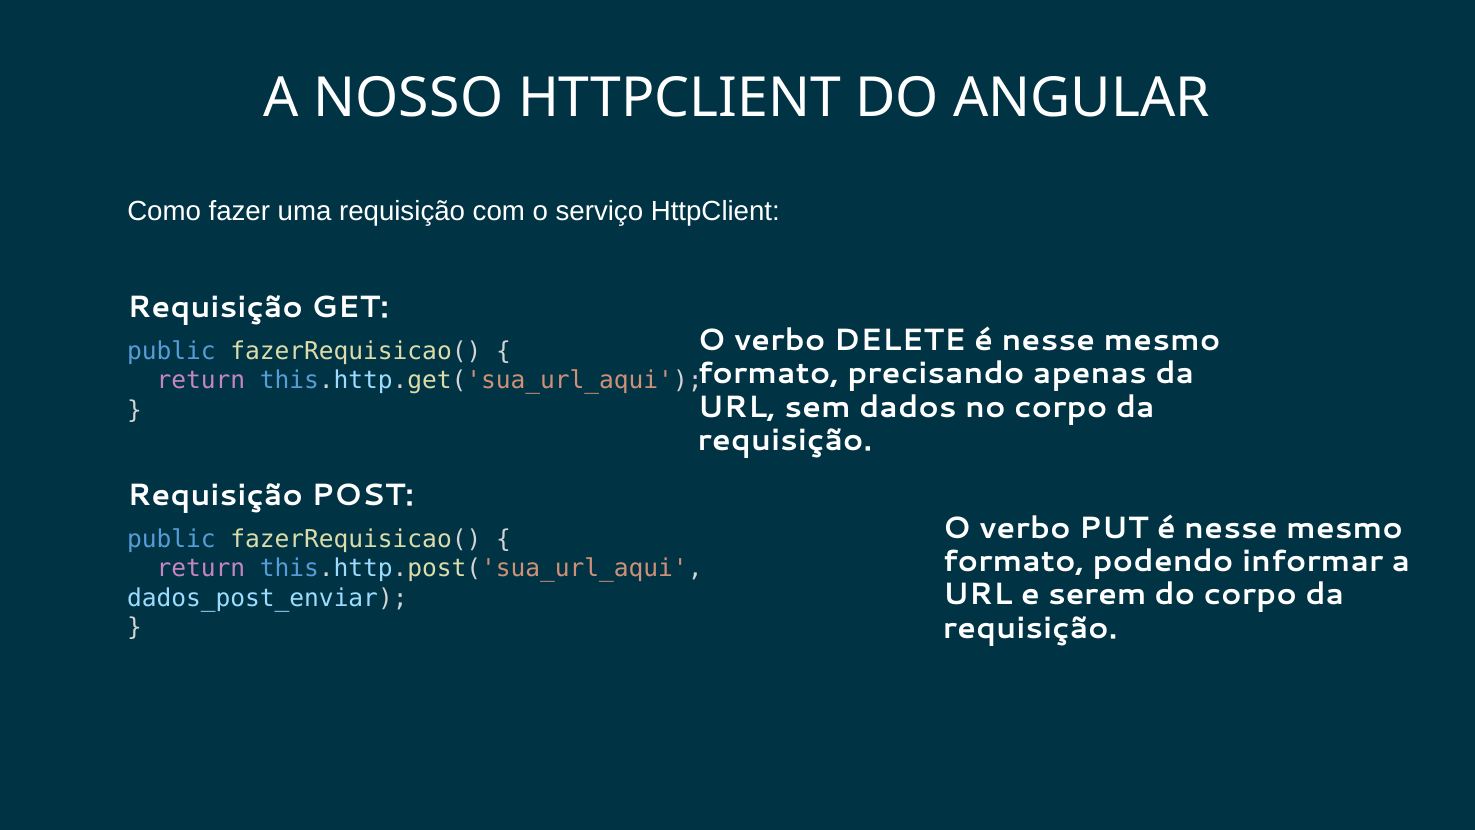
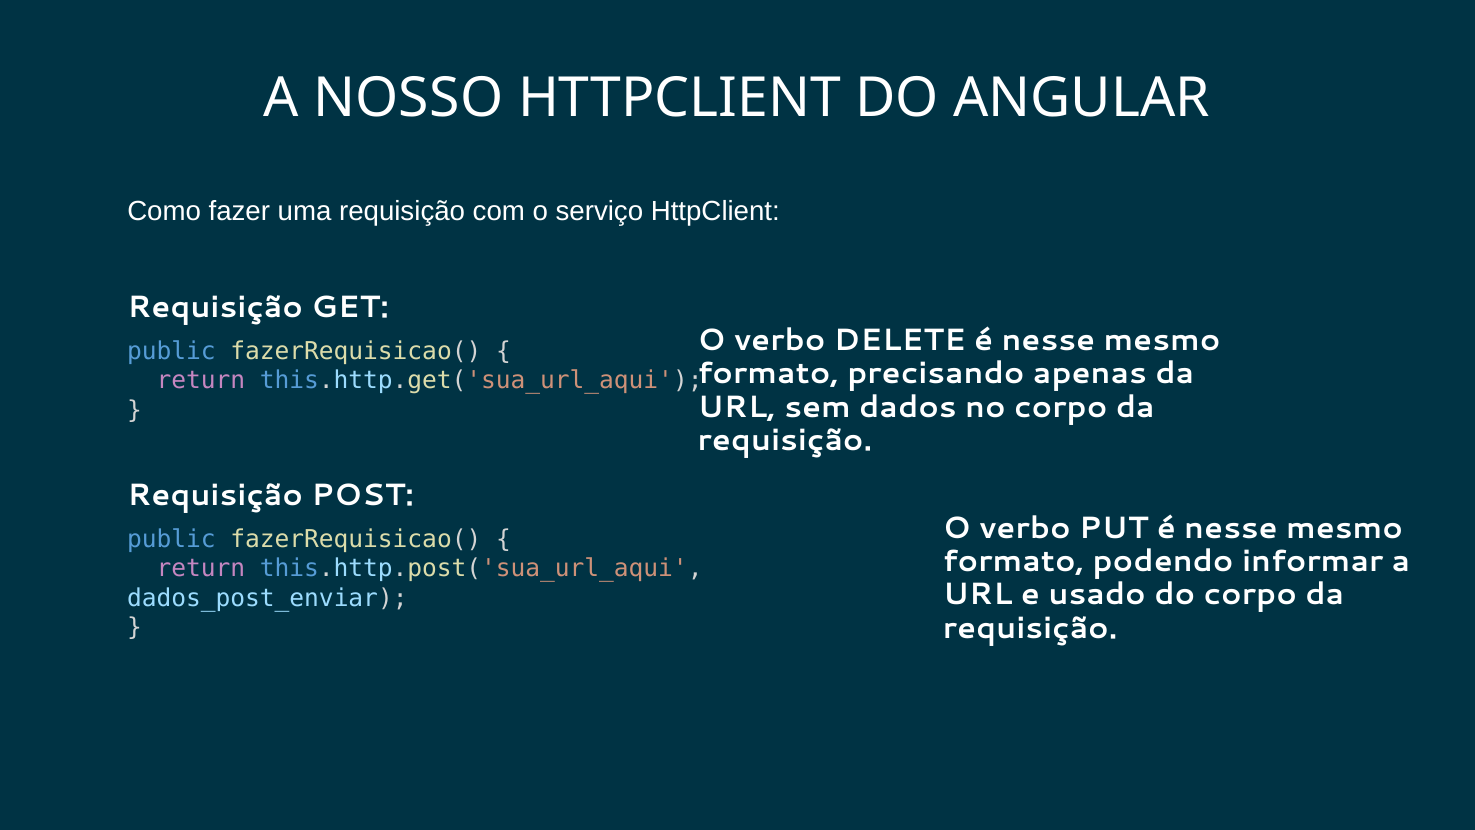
serem: serem -> usado
